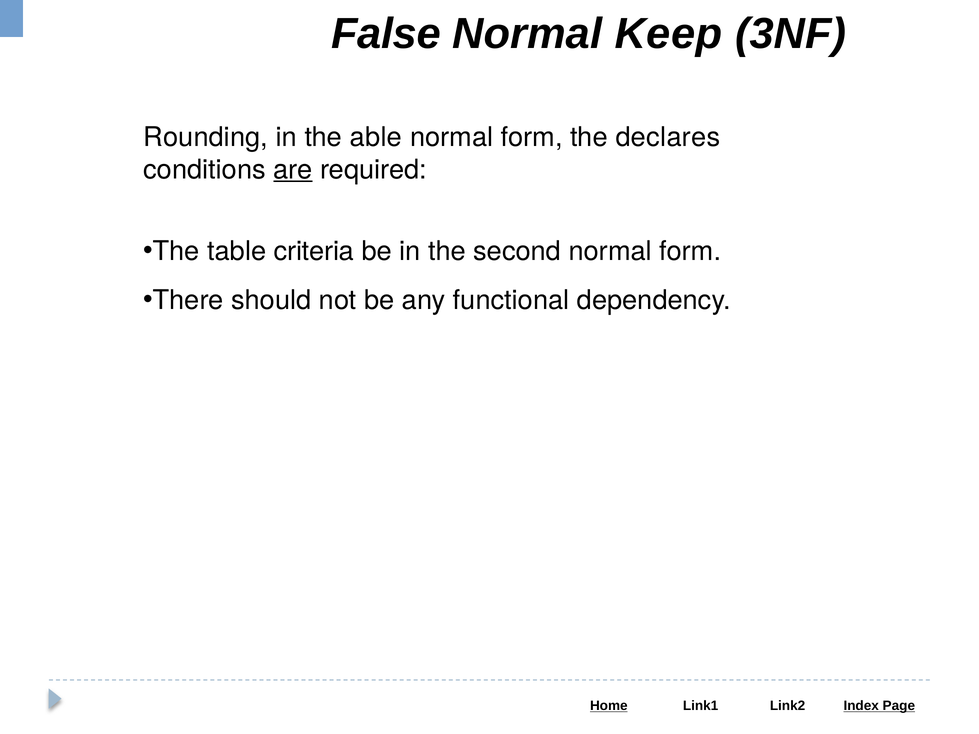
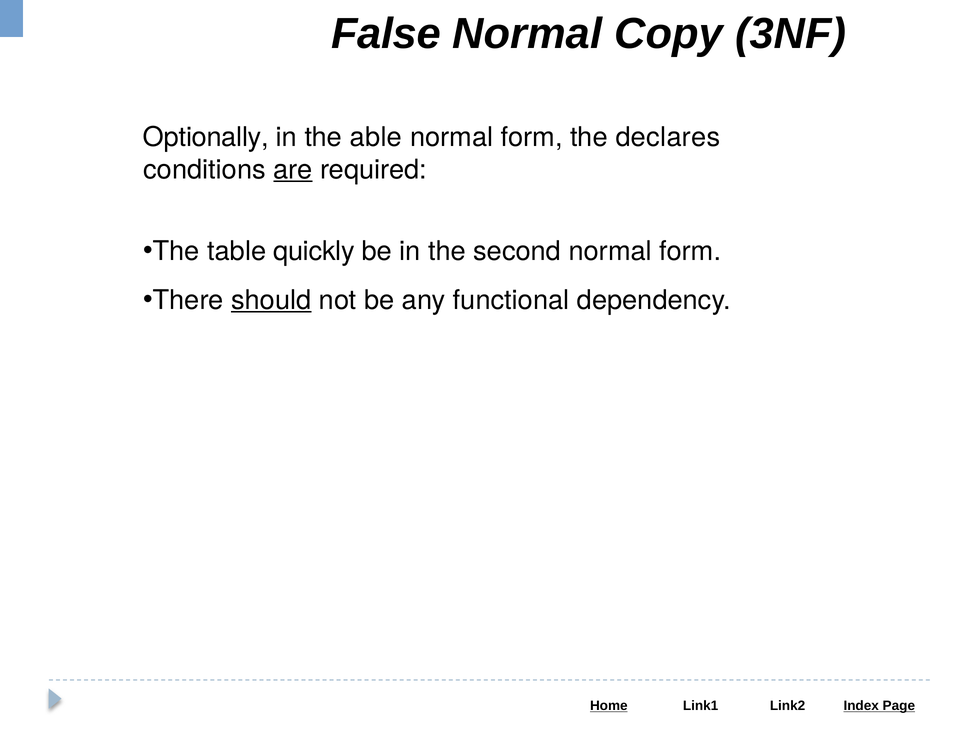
Keep: Keep -> Copy
Rounding: Rounding -> Optionally
criteria: criteria -> quickly
should underline: none -> present
